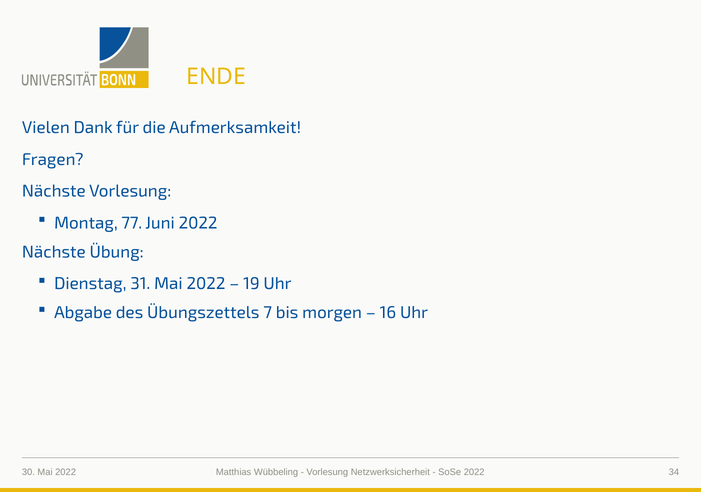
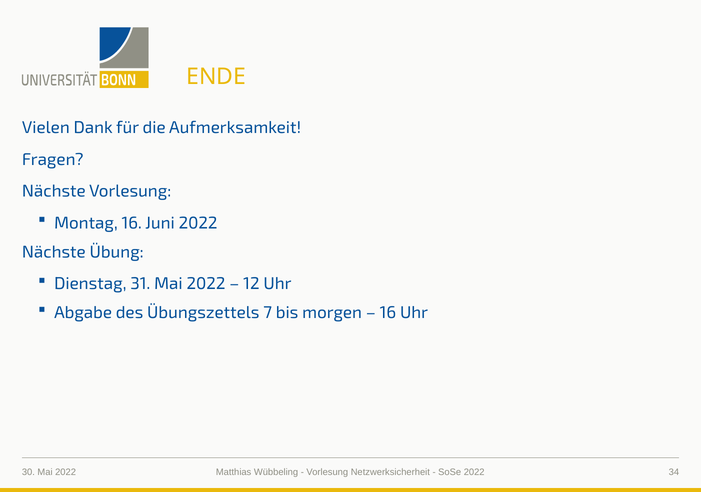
Montag 77: 77 -> 16
19: 19 -> 12
